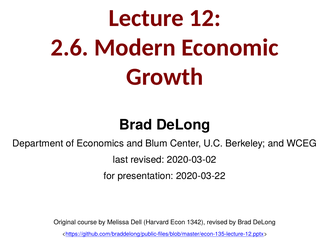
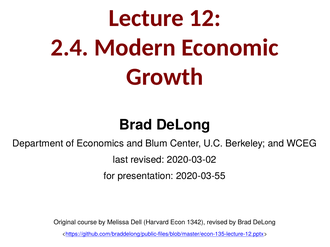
2.6: 2.6 -> 2.4
2020-03-22: 2020-03-22 -> 2020-03-55
